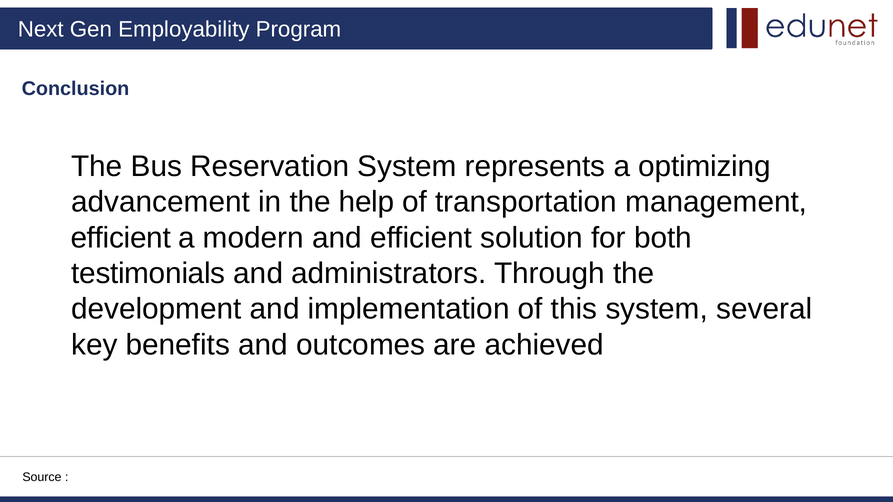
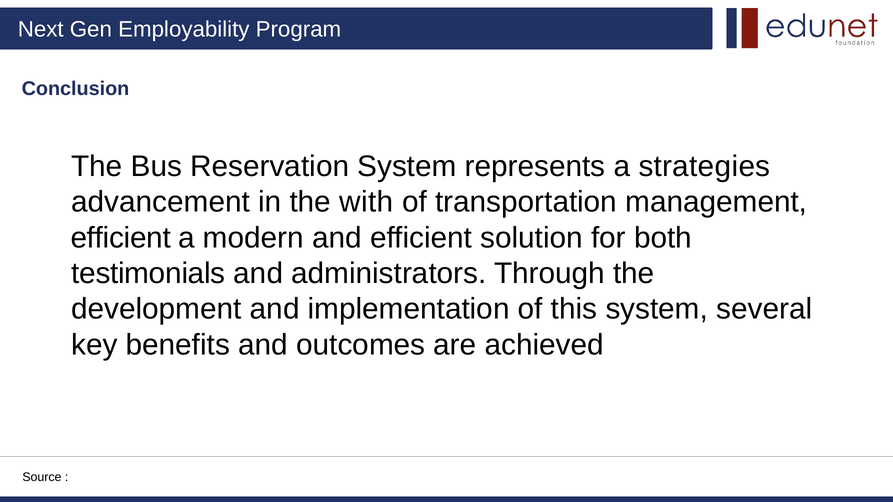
optimizing: optimizing -> strategies
help: help -> with
